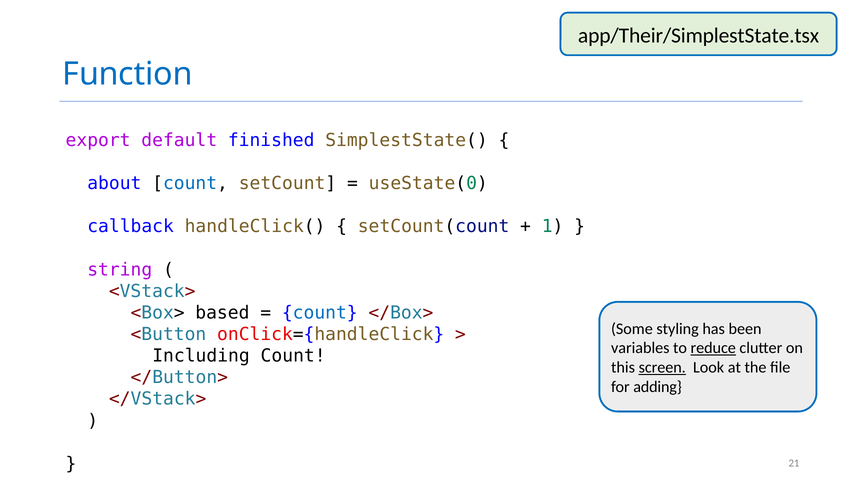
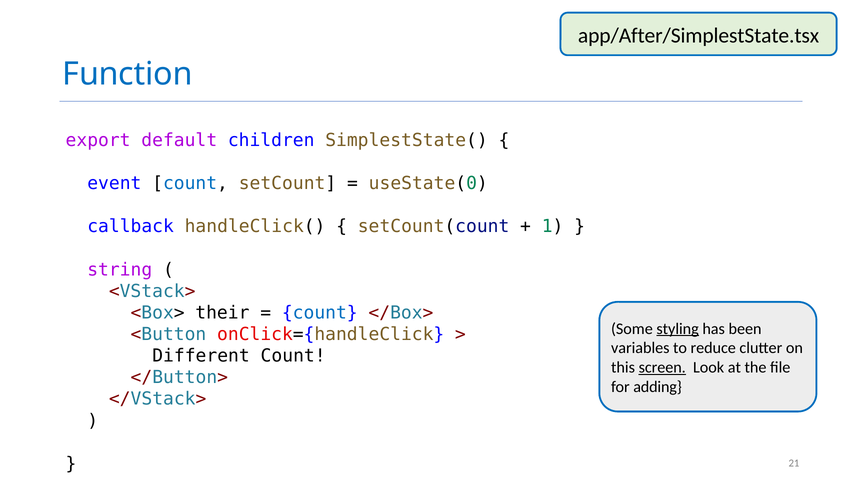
app/Their/SimplestState.tsx: app/Their/SimplestState.tsx -> app/After/SimplestState.tsx
finished: finished -> children
about: about -> event
based: based -> their
styling underline: none -> present
reduce underline: present -> none
Including: Including -> Different
